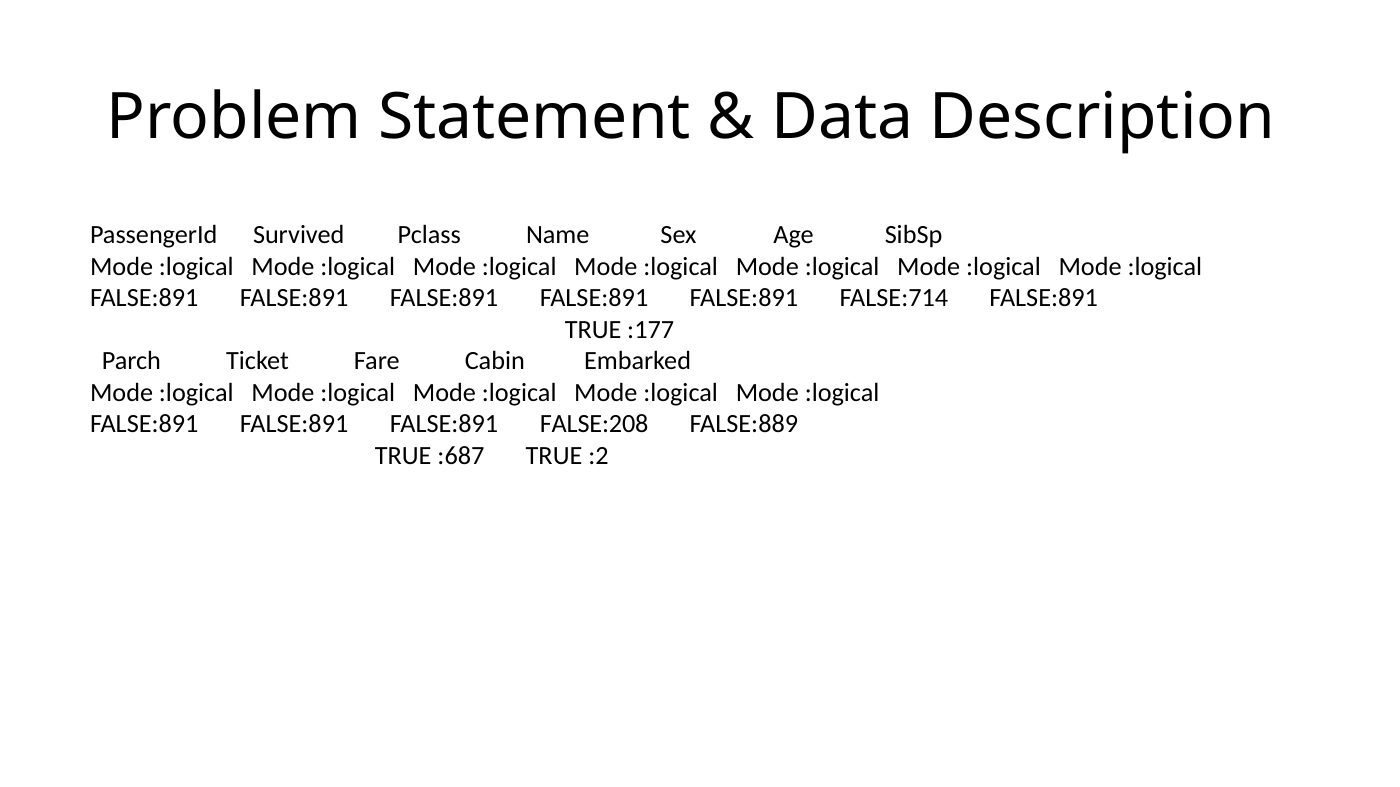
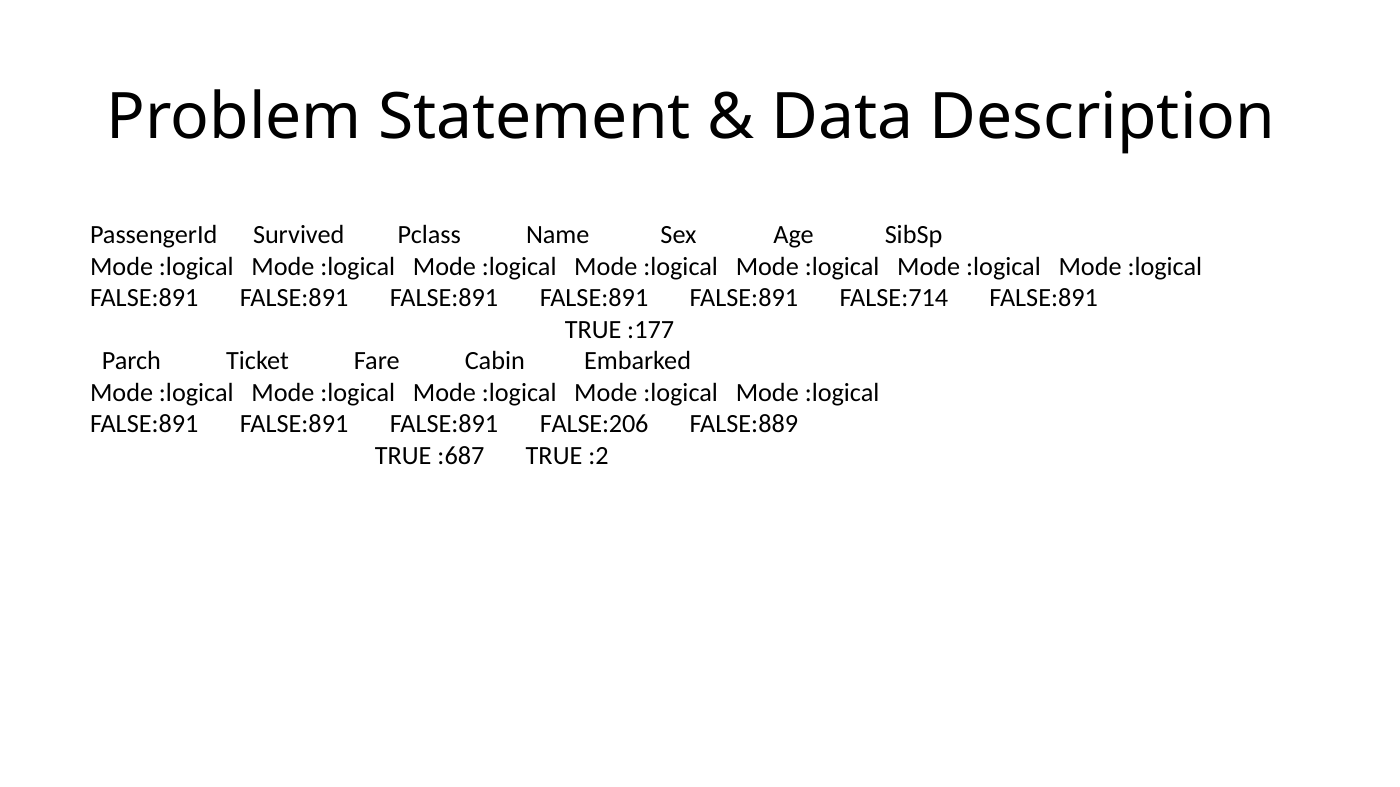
FALSE:208: FALSE:208 -> FALSE:206
